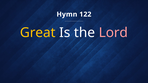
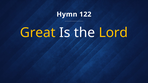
Lord colour: pink -> yellow
